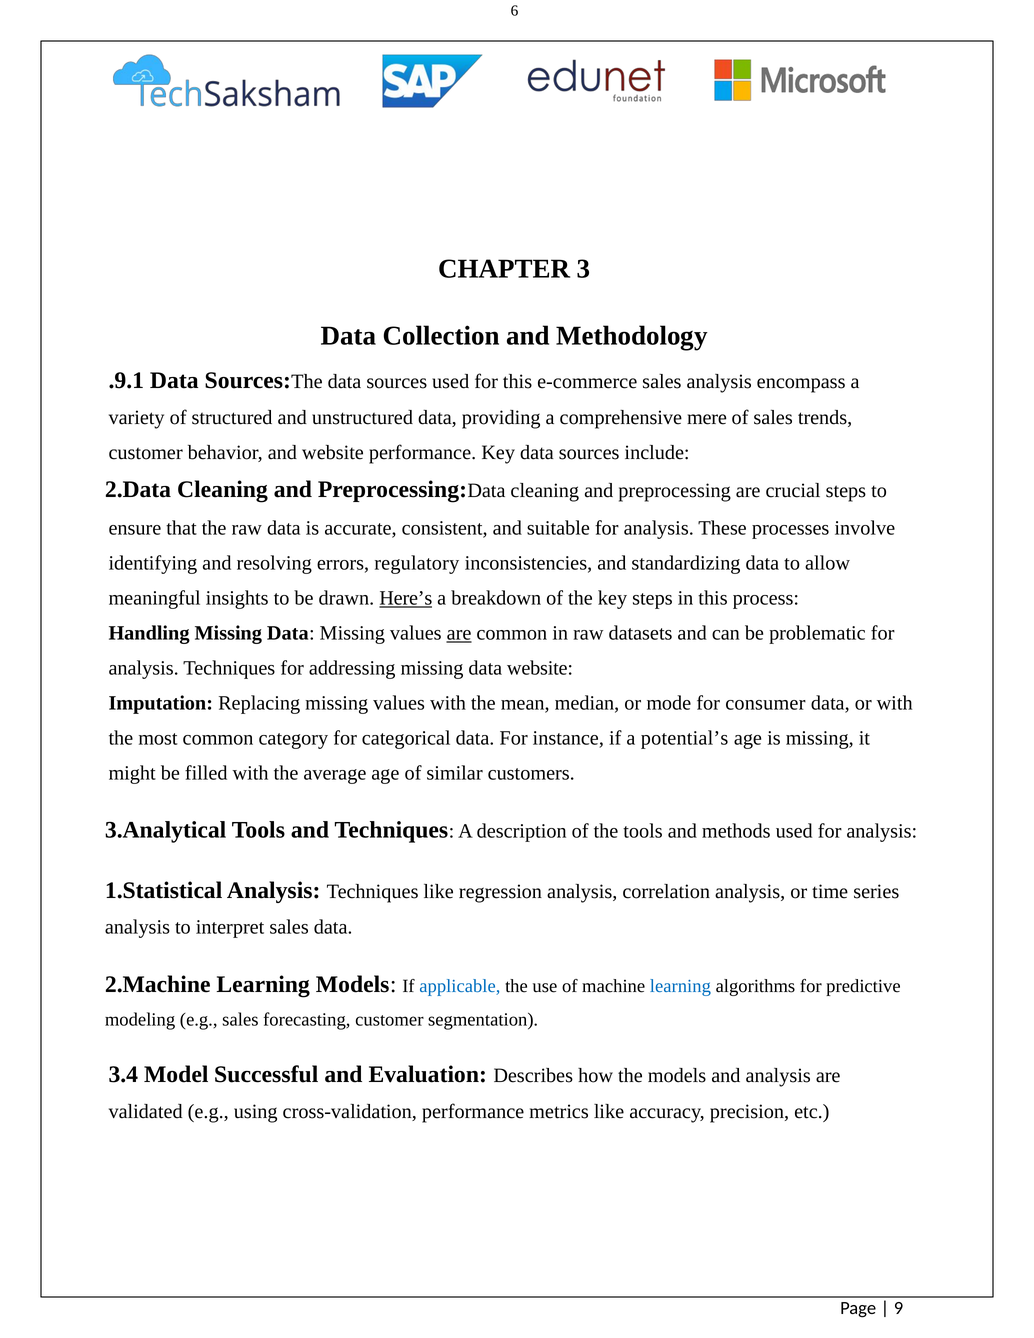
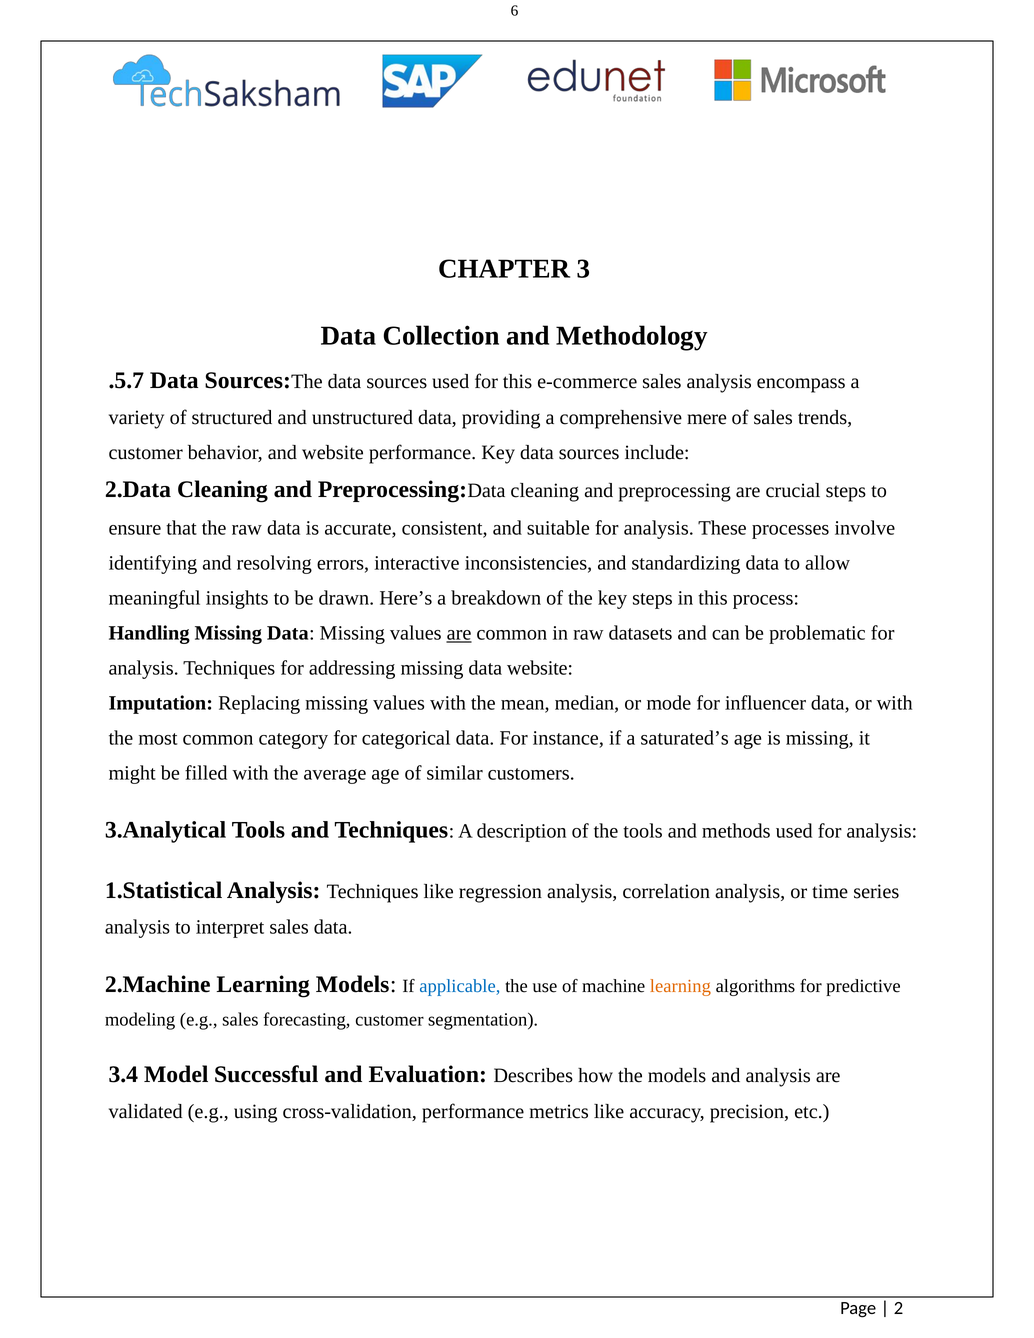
.9.1: .9.1 -> .5.7
regulatory: regulatory -> interactive
Here’s underline: present -> none
consumer: consumer -> influencer
potential’s: potential’s -> saturated’s
learning at (680, 986) colour: blue -> orange
9: 9 -> 2
